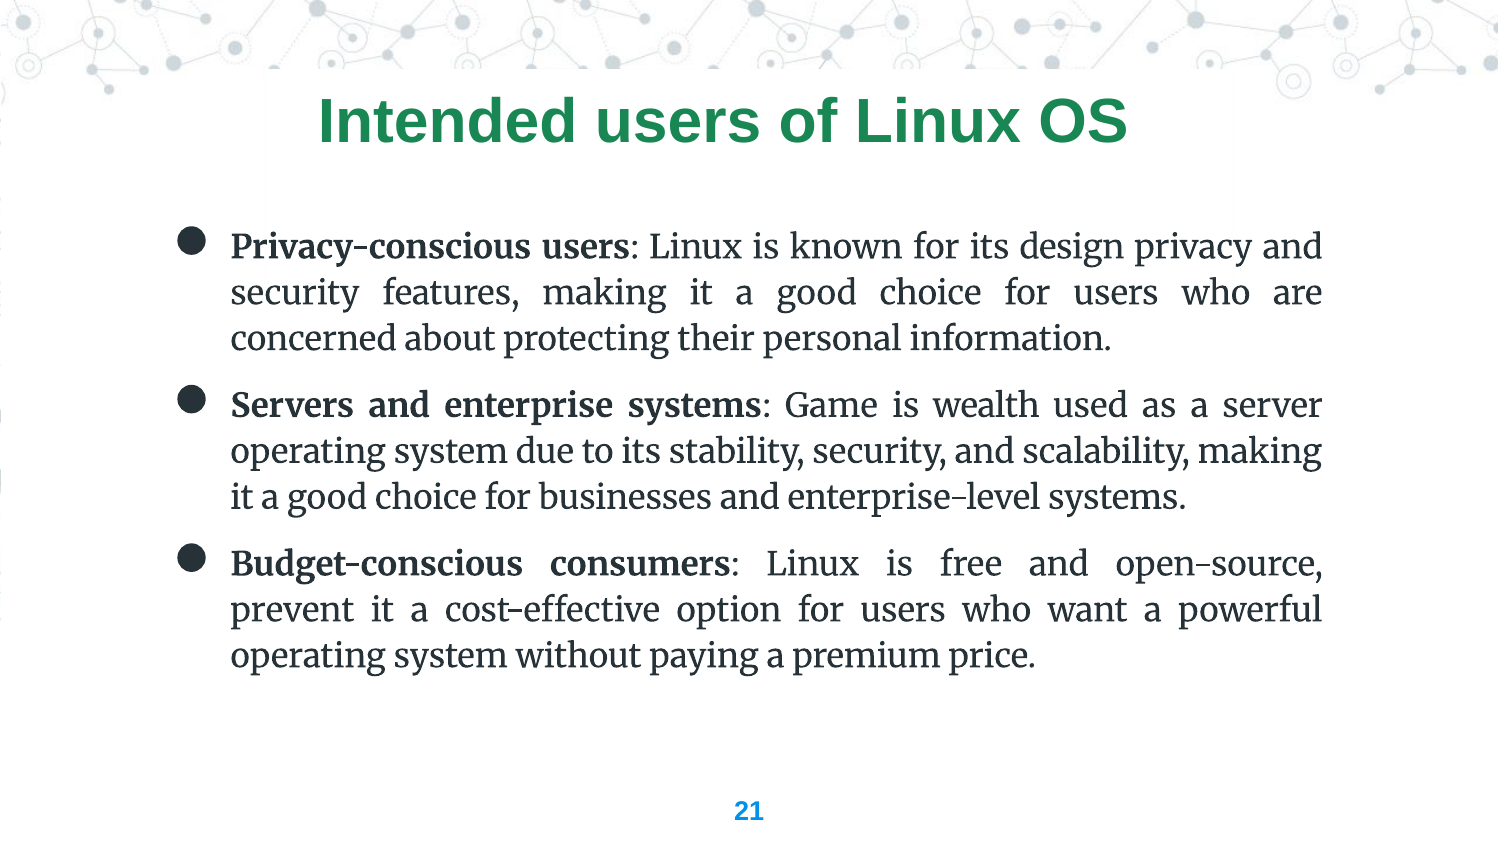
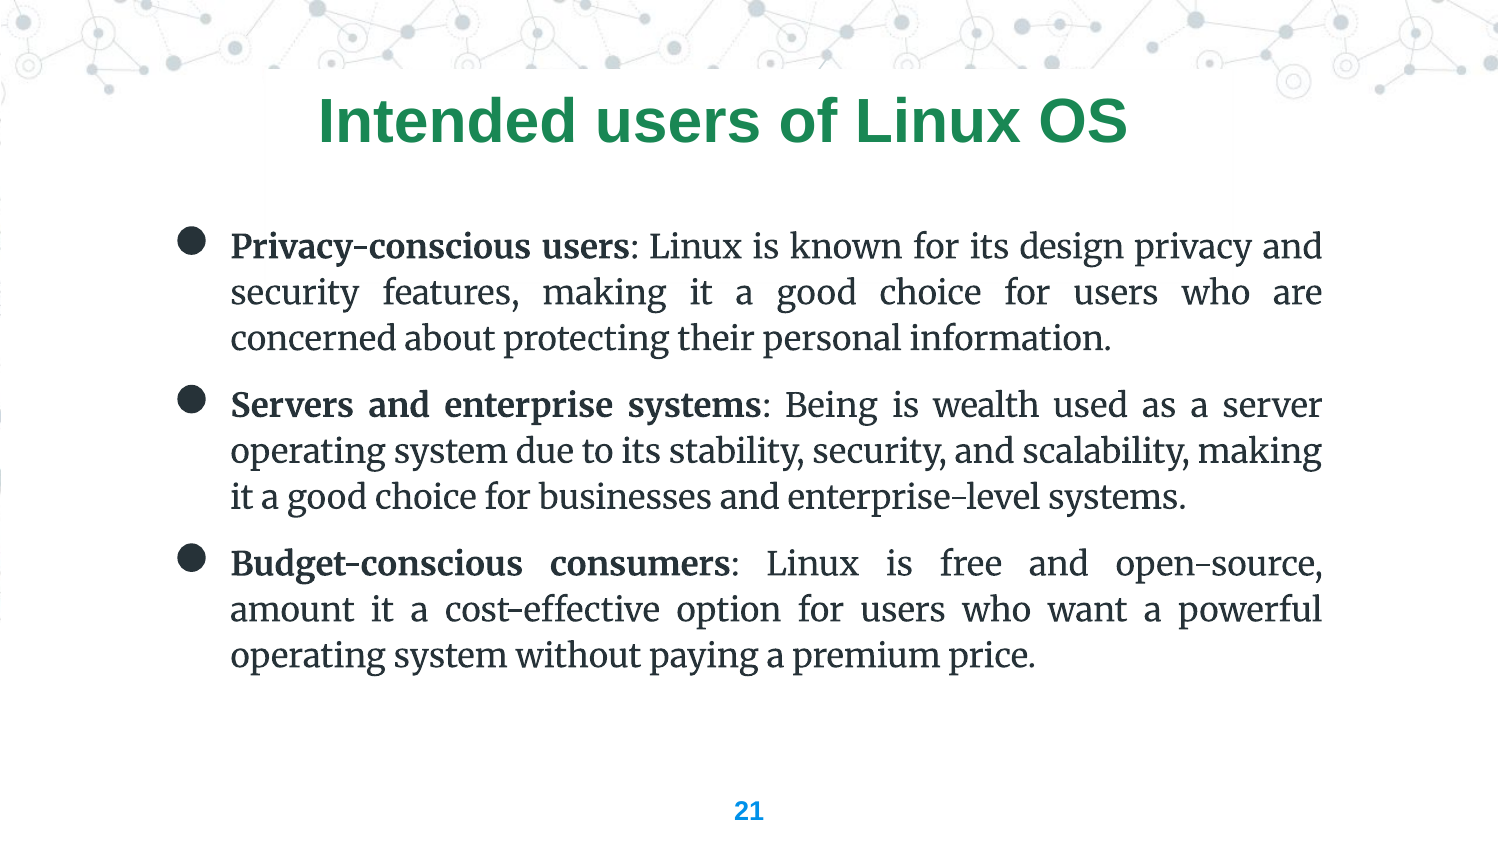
Game: Game -> Being
prevent: prevent -> amount
